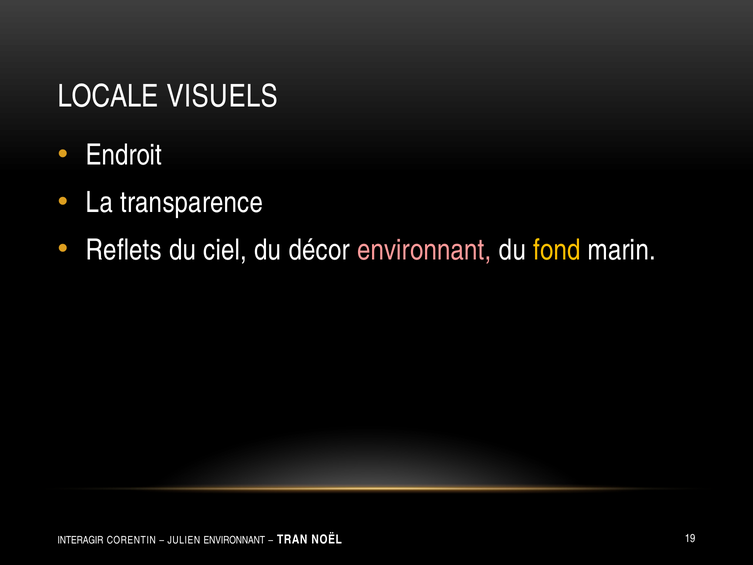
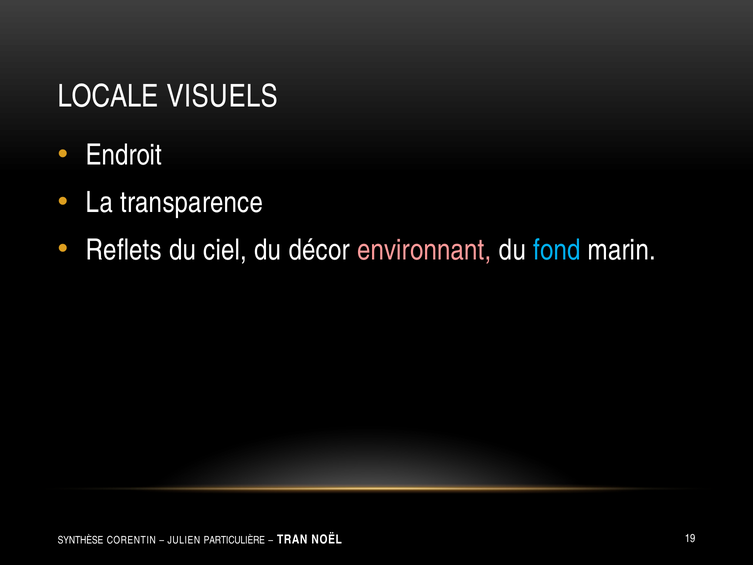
fond colour: yellow -> light blue
INTERAGIR: INTERAGIR -> SYNTHÈSE
JULIEN ENVIRONNANT: ENVIRONNANT -> PARTICULIÈRE
